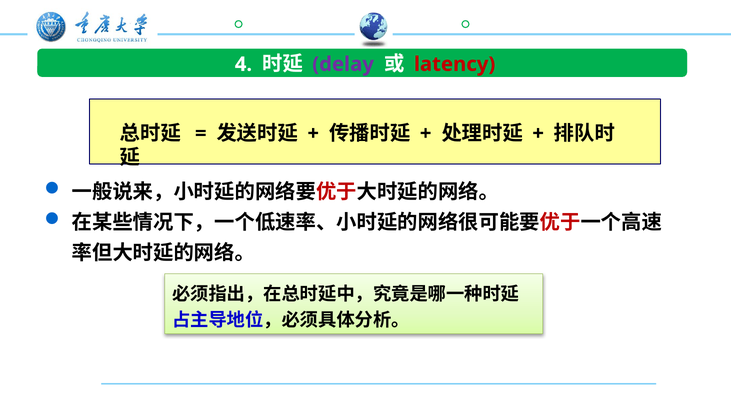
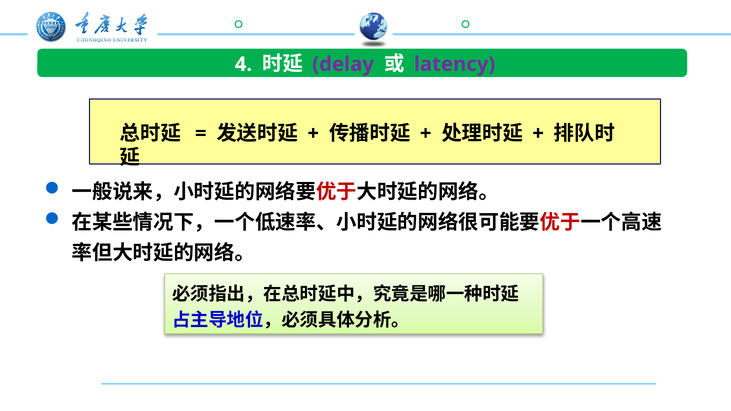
latency colour: red -> purple
